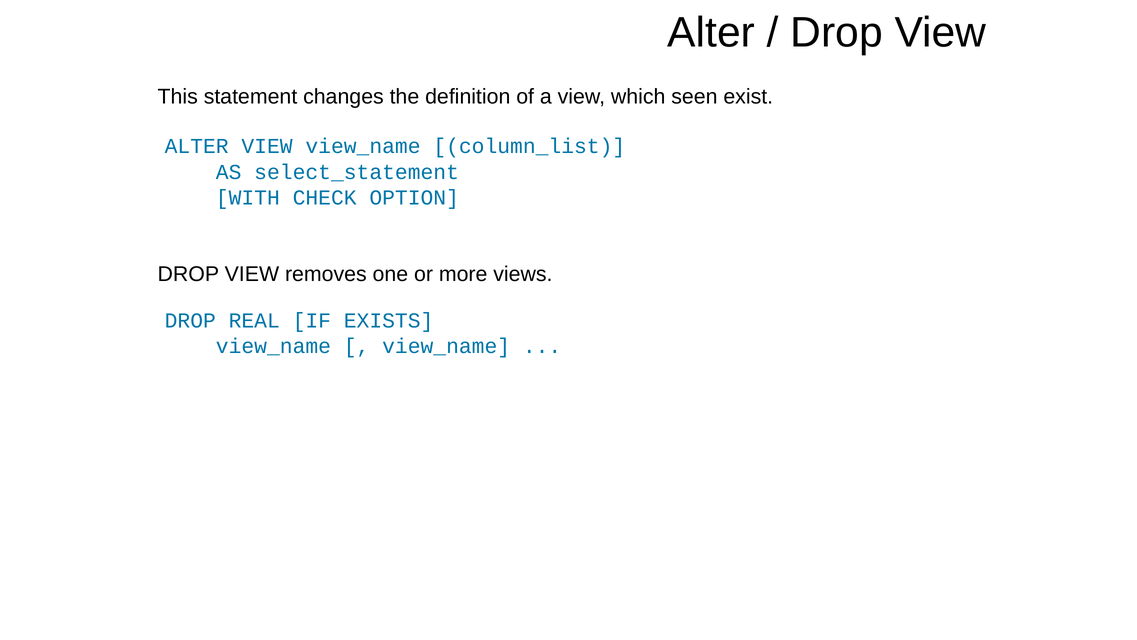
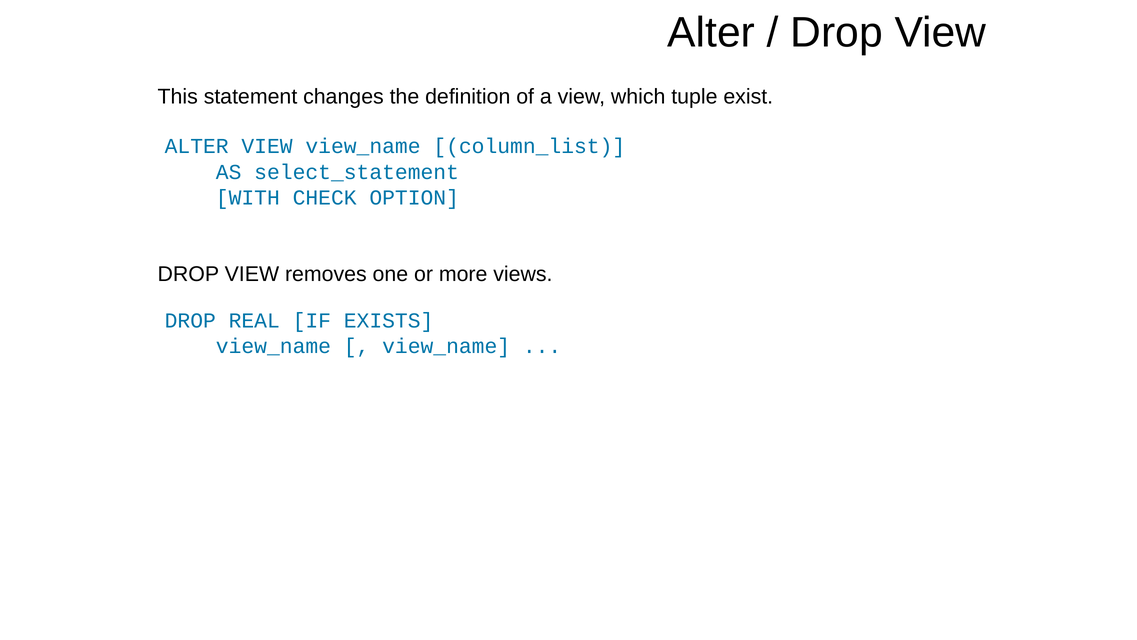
seen: seen -> tuple
